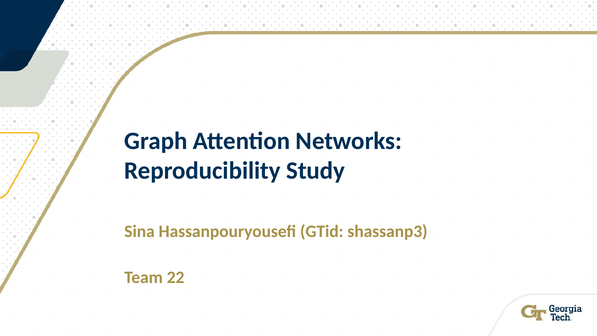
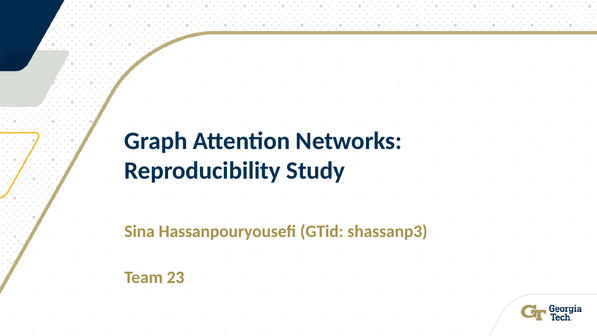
22: 22 -> 23
